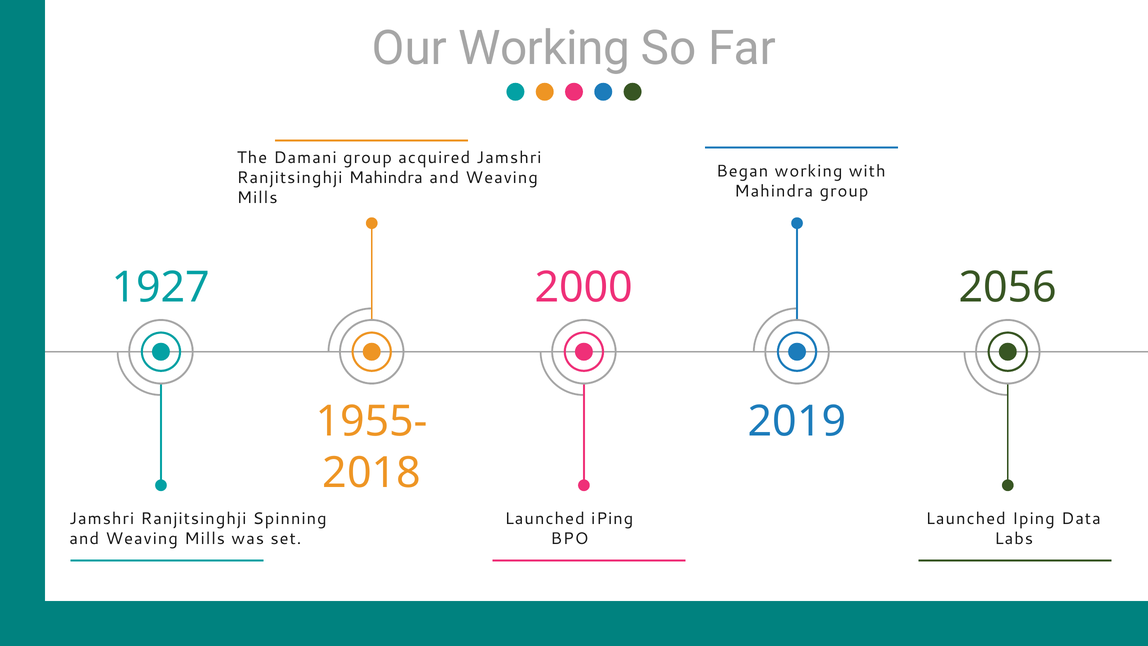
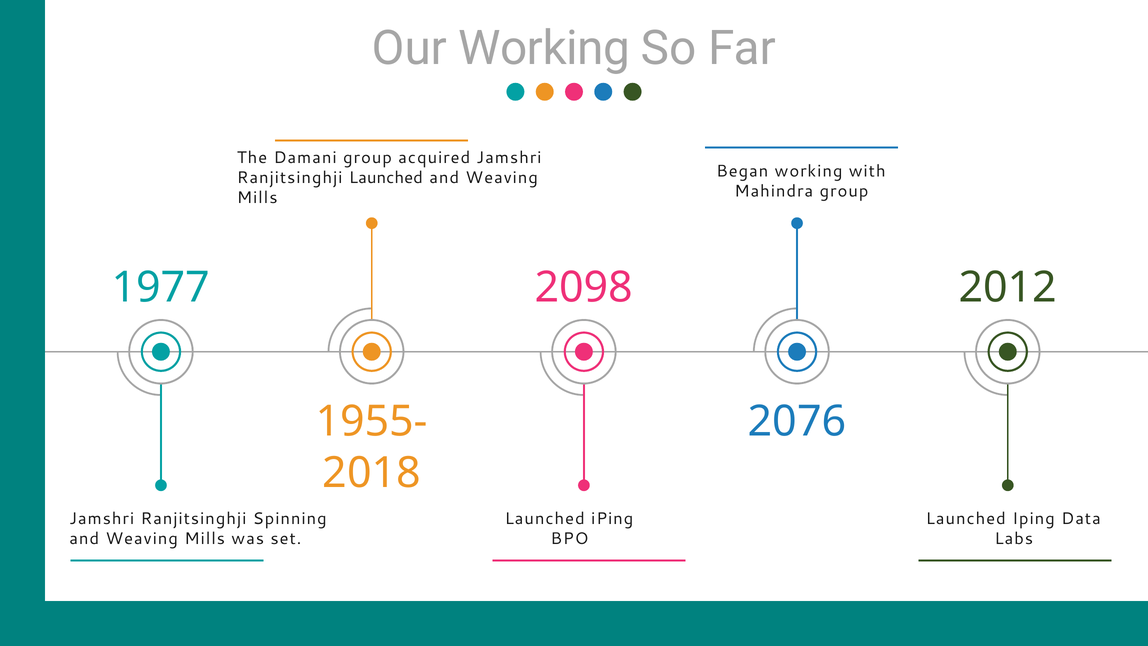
Ranjitsinghji Mahindra: Mahindra -> Launched
1927: 1927 -> 1977
2000: 2000 -> 2098
2056: 2056 -> 2012
2019: 2019 -> 2076
